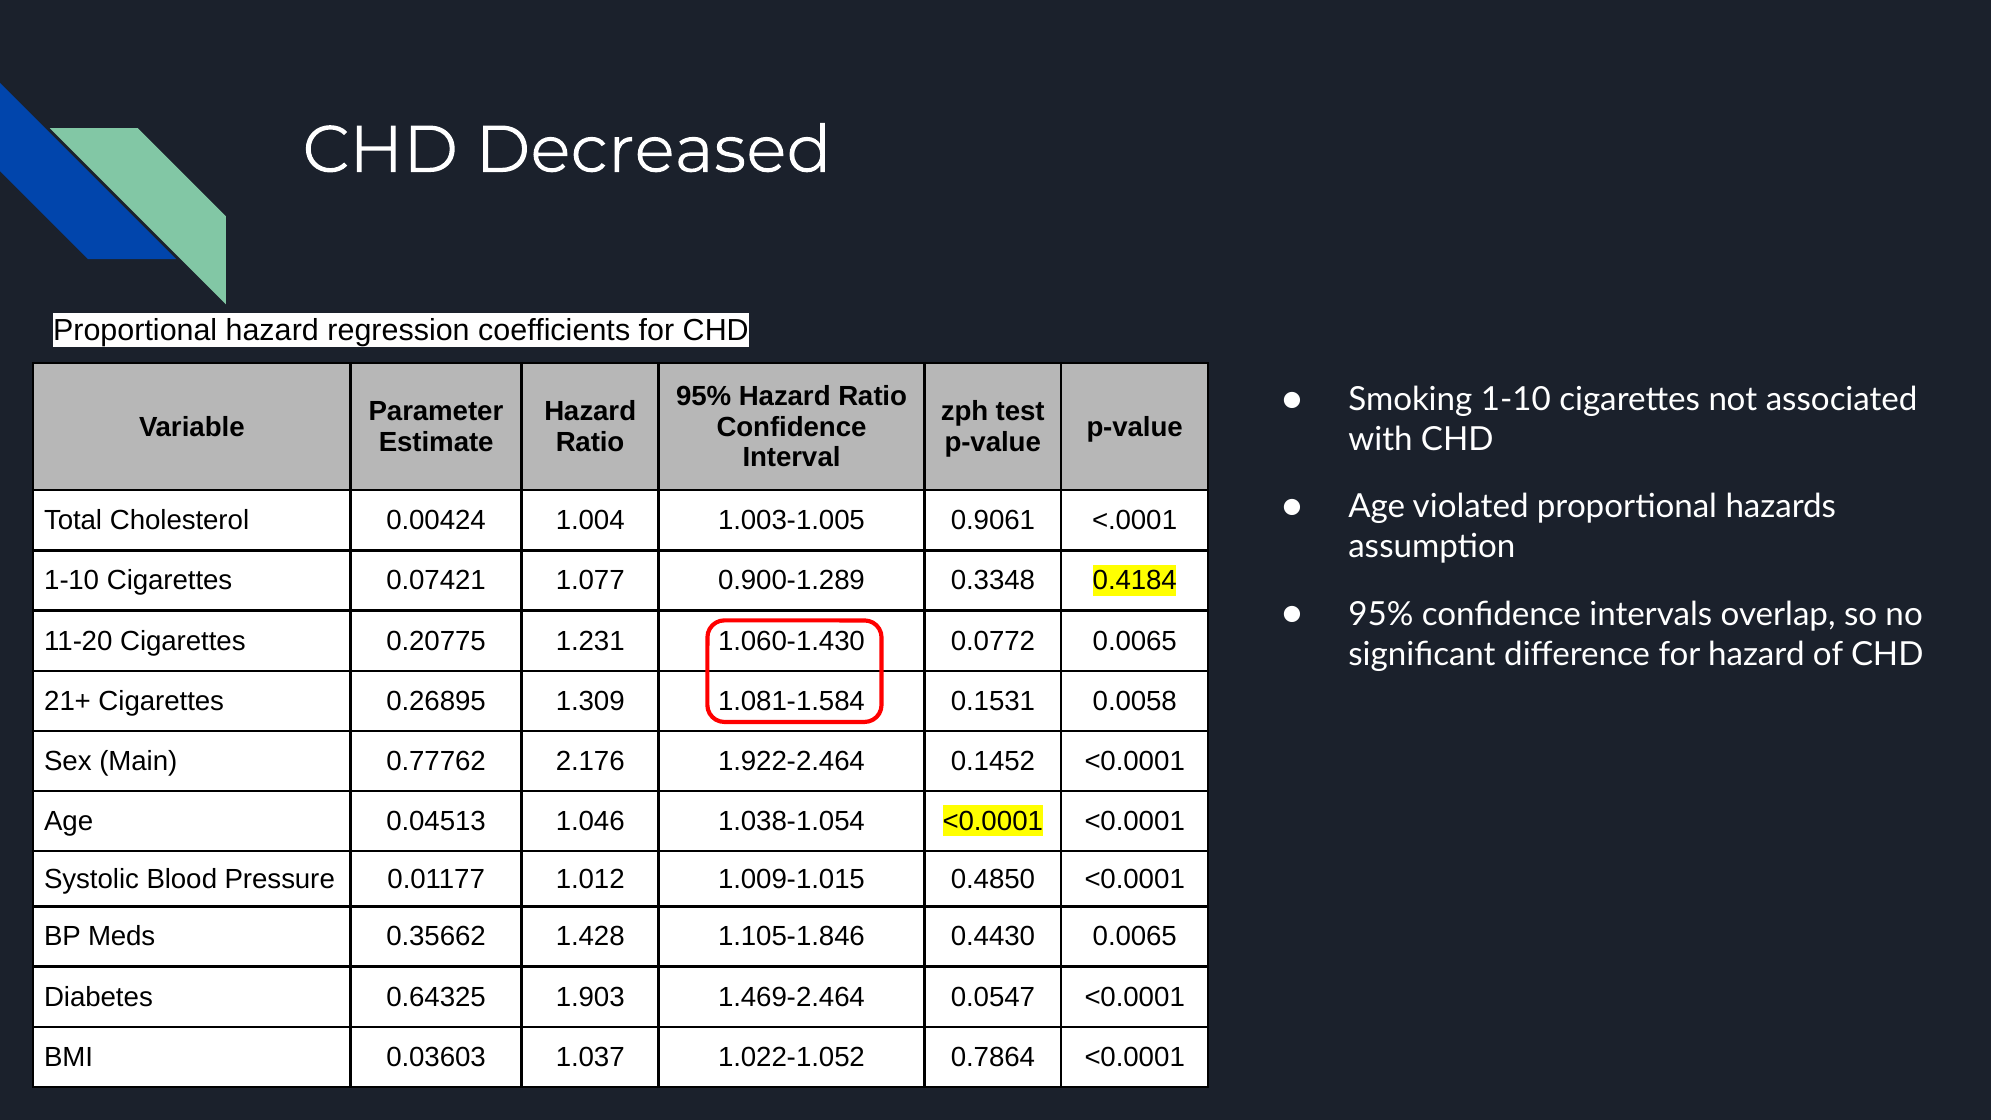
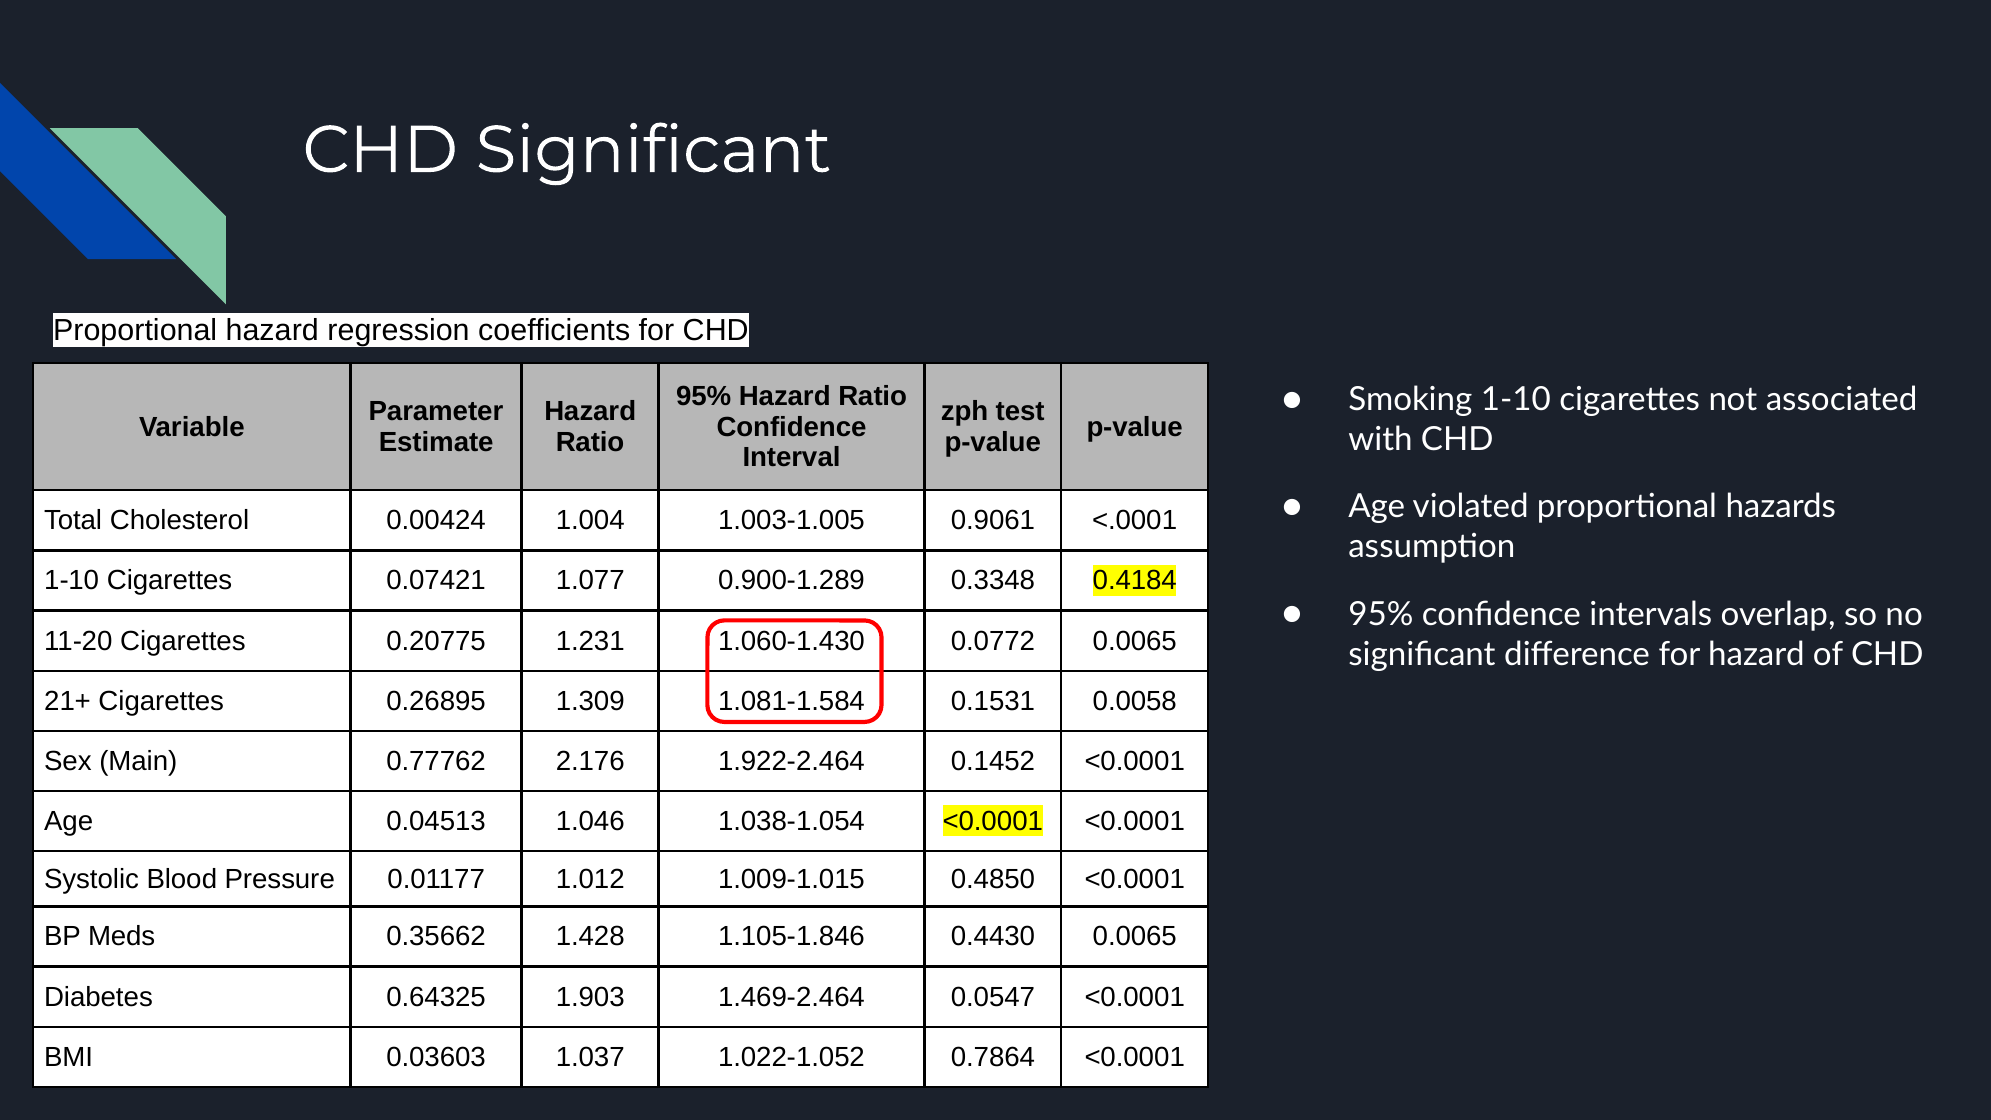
CHD Decreased: Decreased -> Significant
